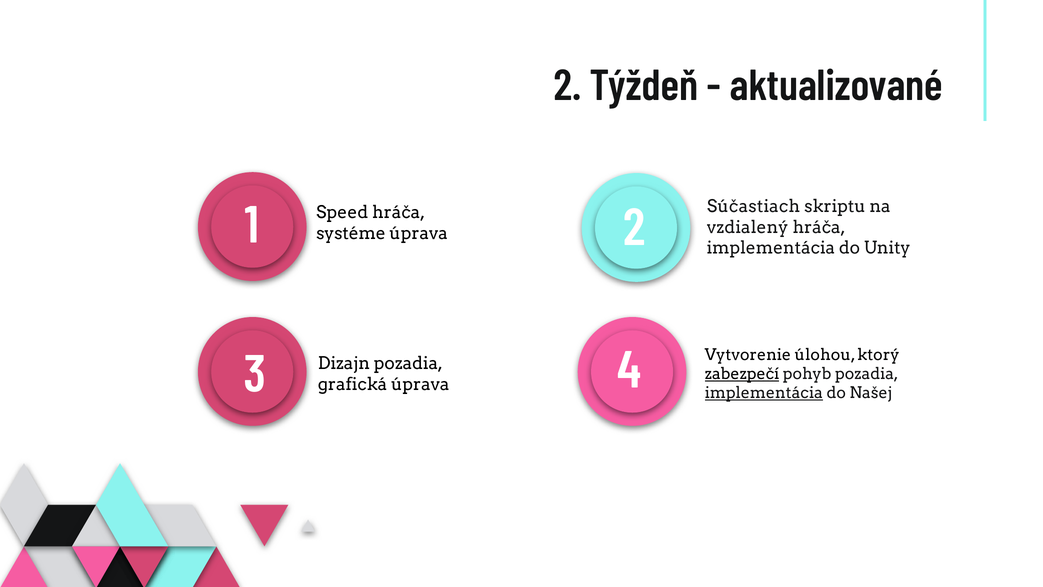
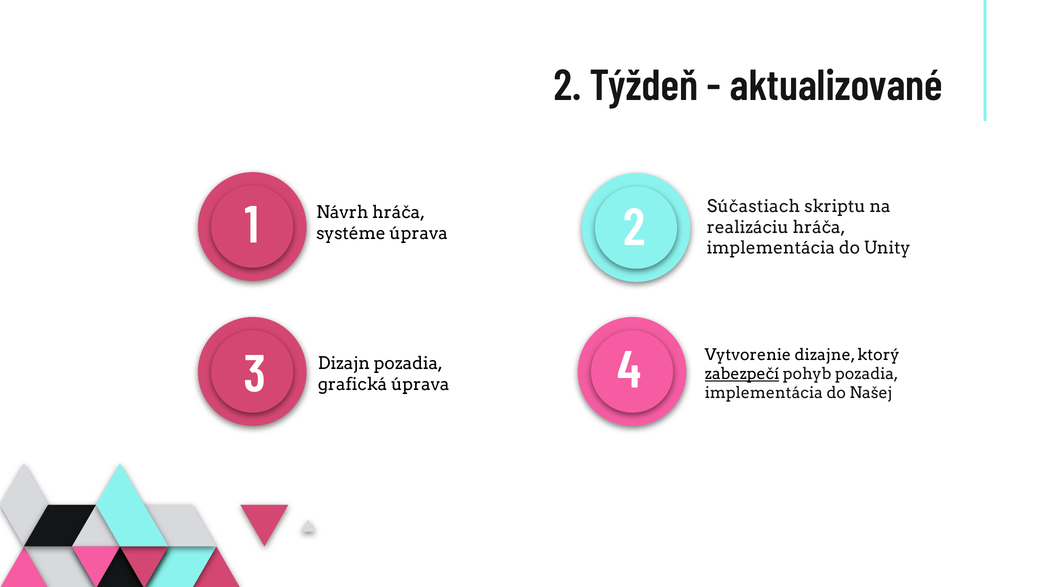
Speed: Speed -> Návrh
vzdialený: vzdialený -> realizáciu
úlohou: úlohou -> dizajne
implementácia at (764, 393) underline: present -> none
